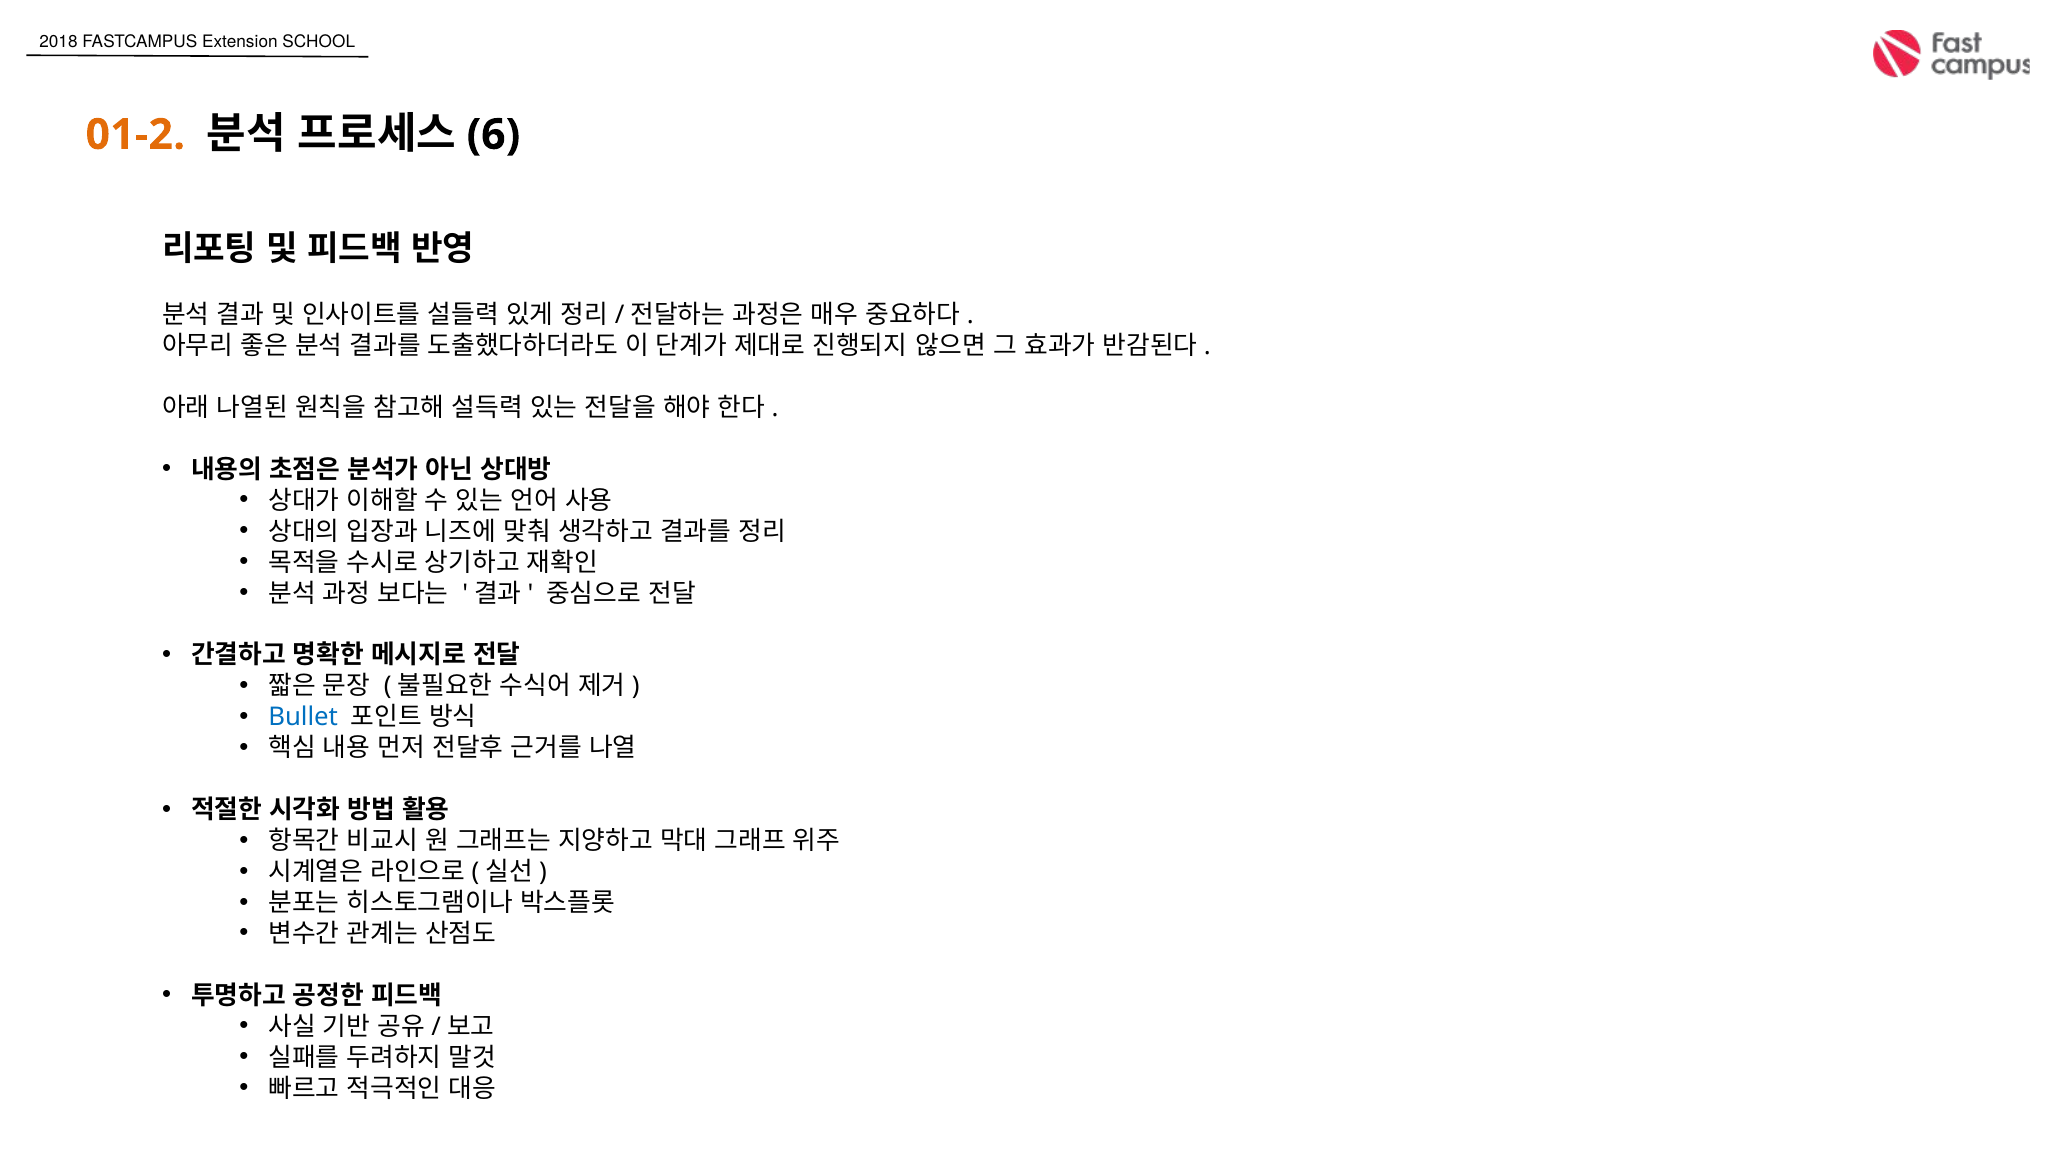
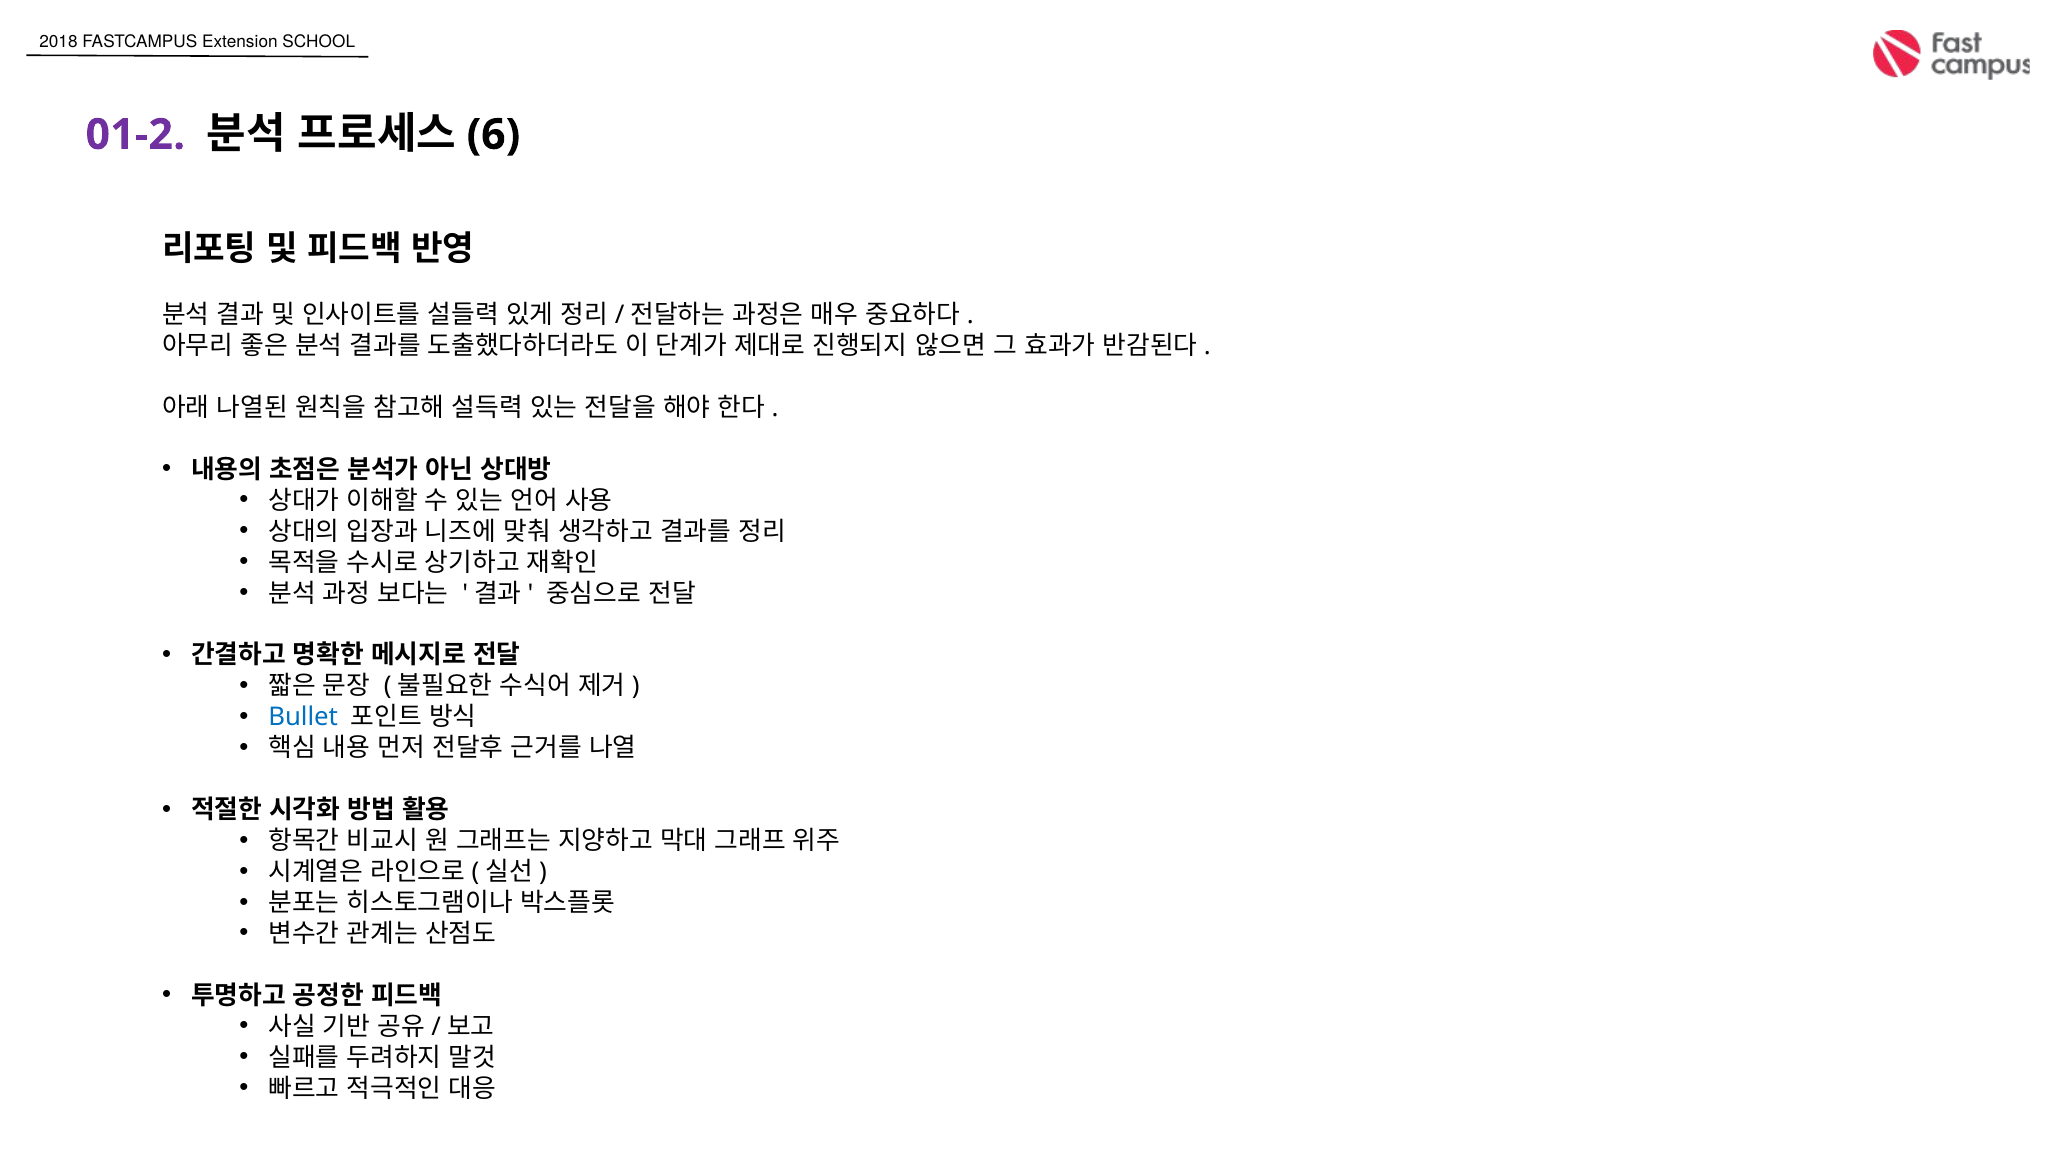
01-2 colour: orange -> purple
